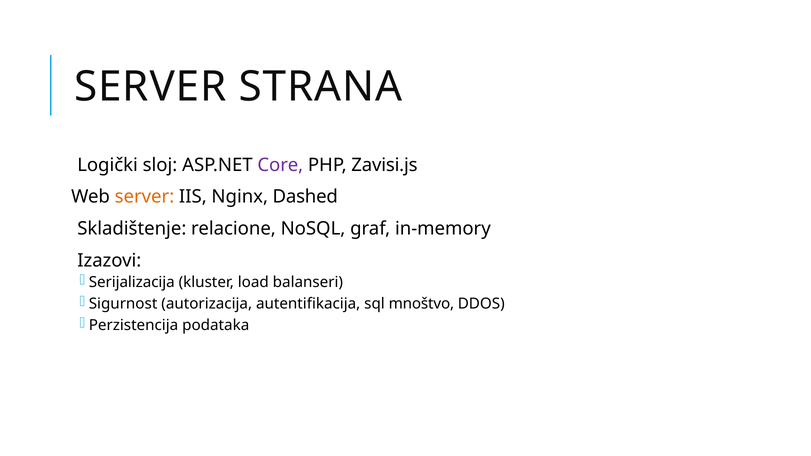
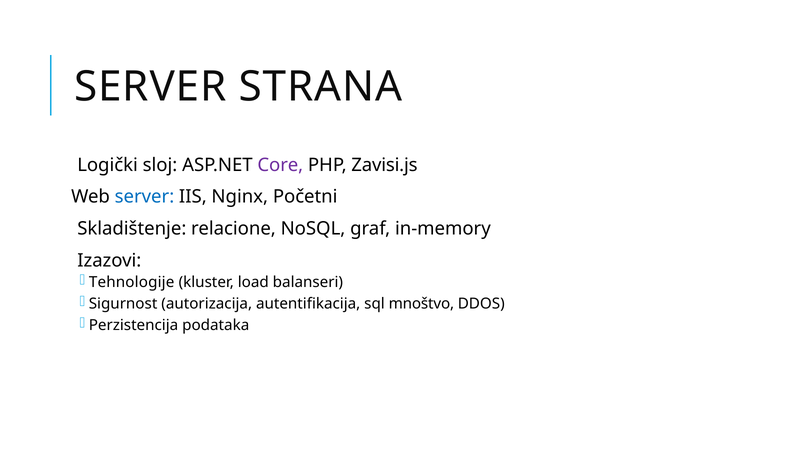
server at (144, 197) colour: orange -> blue
Dashed: Dashed -> Početni
Serijalizacija: Serijalizacija -> Tehnologije
